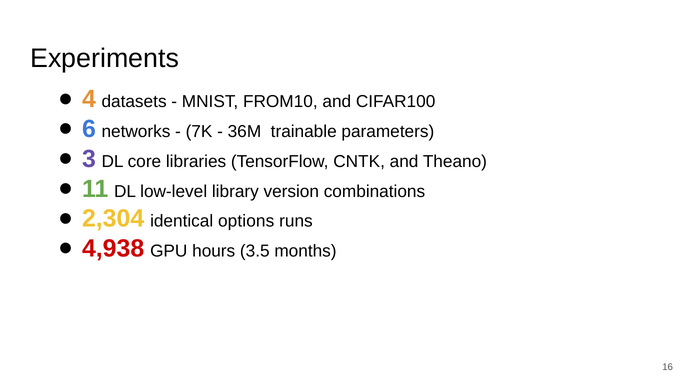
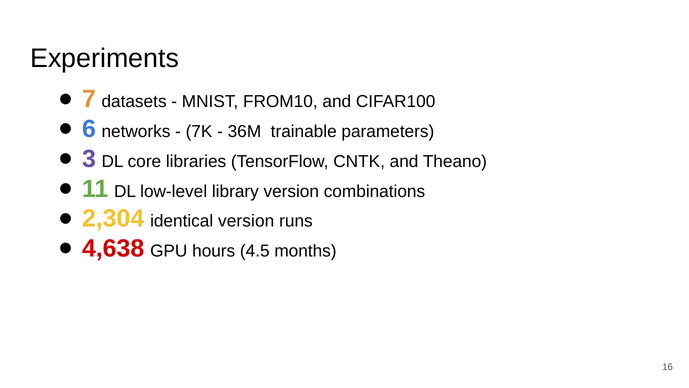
4: 4 -> 7
identical options: options -> version
4,938: 4,938 -> 4,638
3.5: 3.5 -> 4.5
